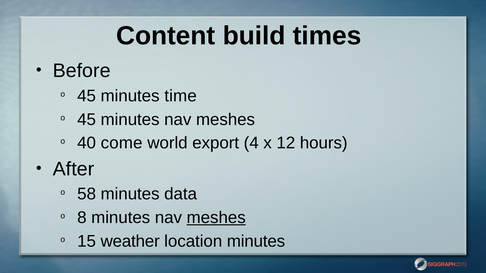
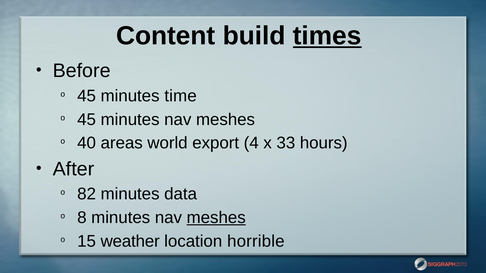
times underline: none -> present
come: come -> areas
12: 12 -> 33
58: 58 -> 82
location minutes: minutes -> horrible
